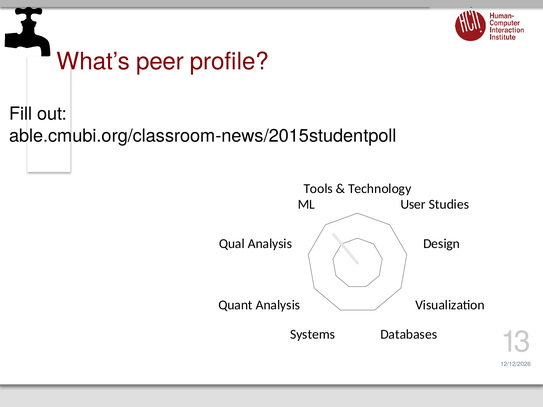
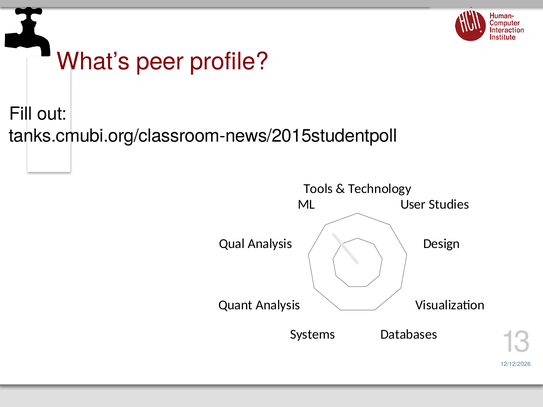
able.cmubi.org/classroom-news/2015studentpoll: able.cmubi.org/classroom-news/2015studentpoll -> tanks.cmubi.org/classroom-news/2015studentpoll
